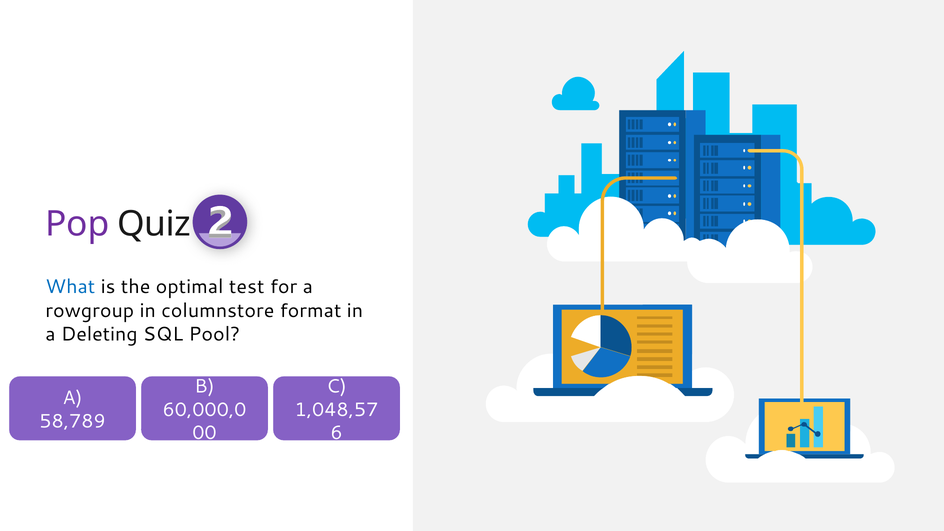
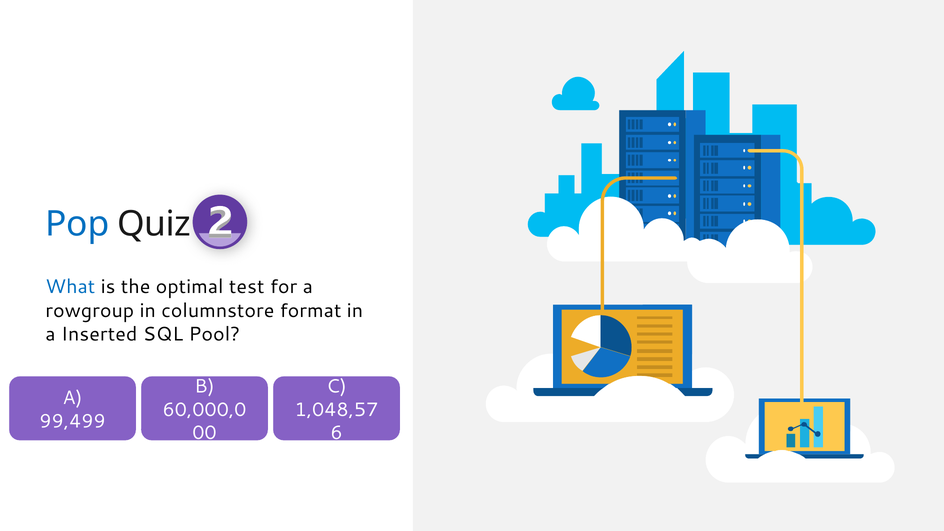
Pop colour: purple -> blue
Deleting: Deleting -> Inserted
58,789: 58,789 -> 99,499
